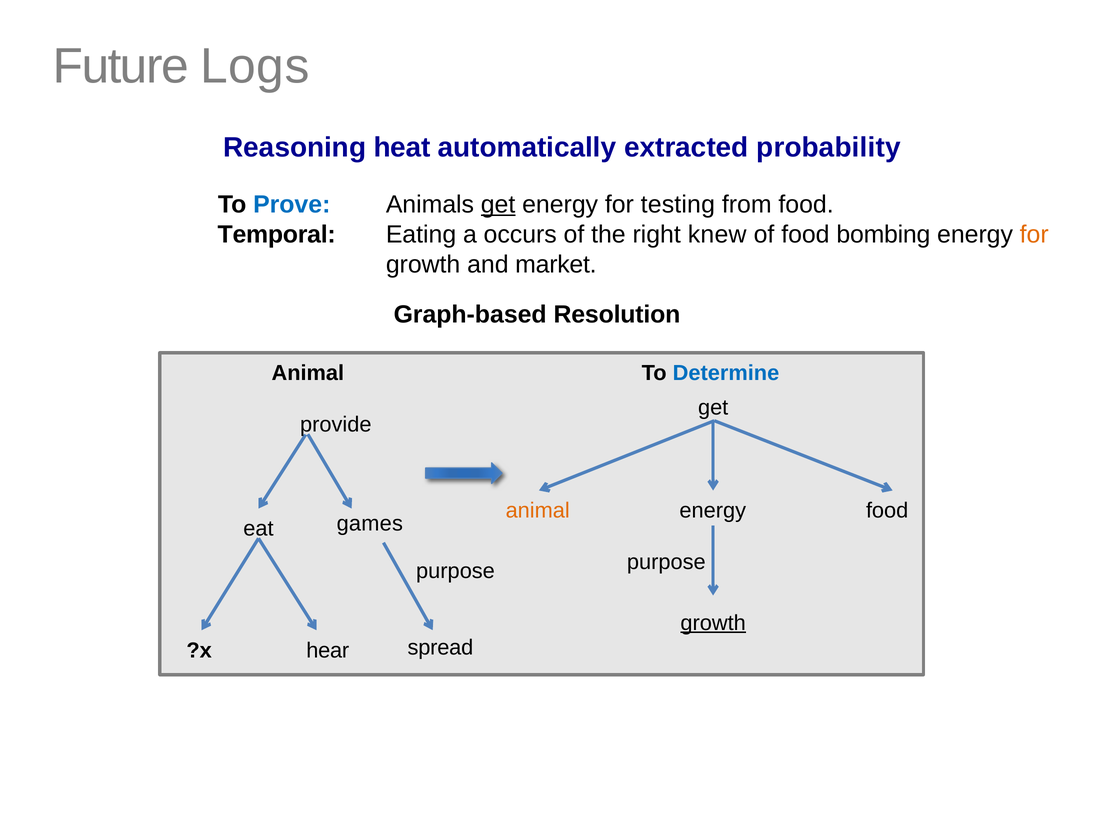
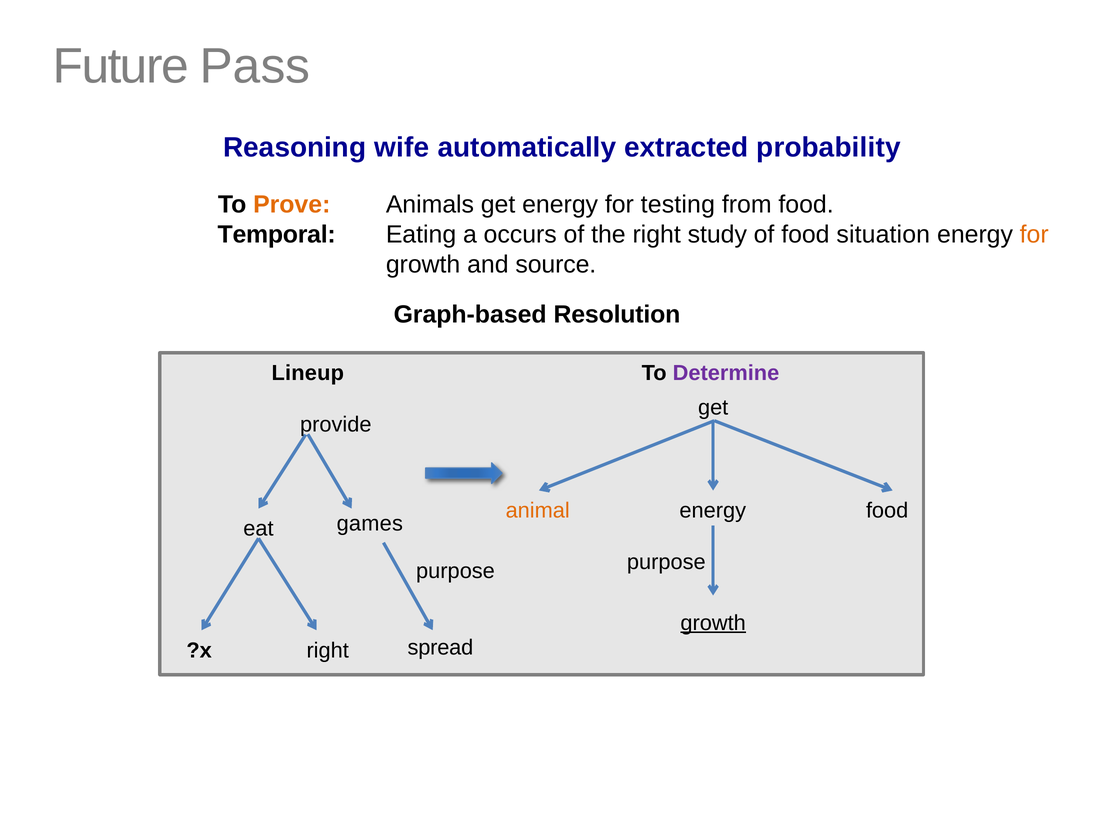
Logs: Logs -> Pass
heat: heat -> wife
Prove colour: blue -> orange
get at (498, 205) underline: present -> none
knew: knew -> study
bombing: bombing -> situation
market: market -> source
Animal at (308, 373): Animal -> Lineup
Determine colour: blue -> purple
hear at (328, 650): hear -> right
